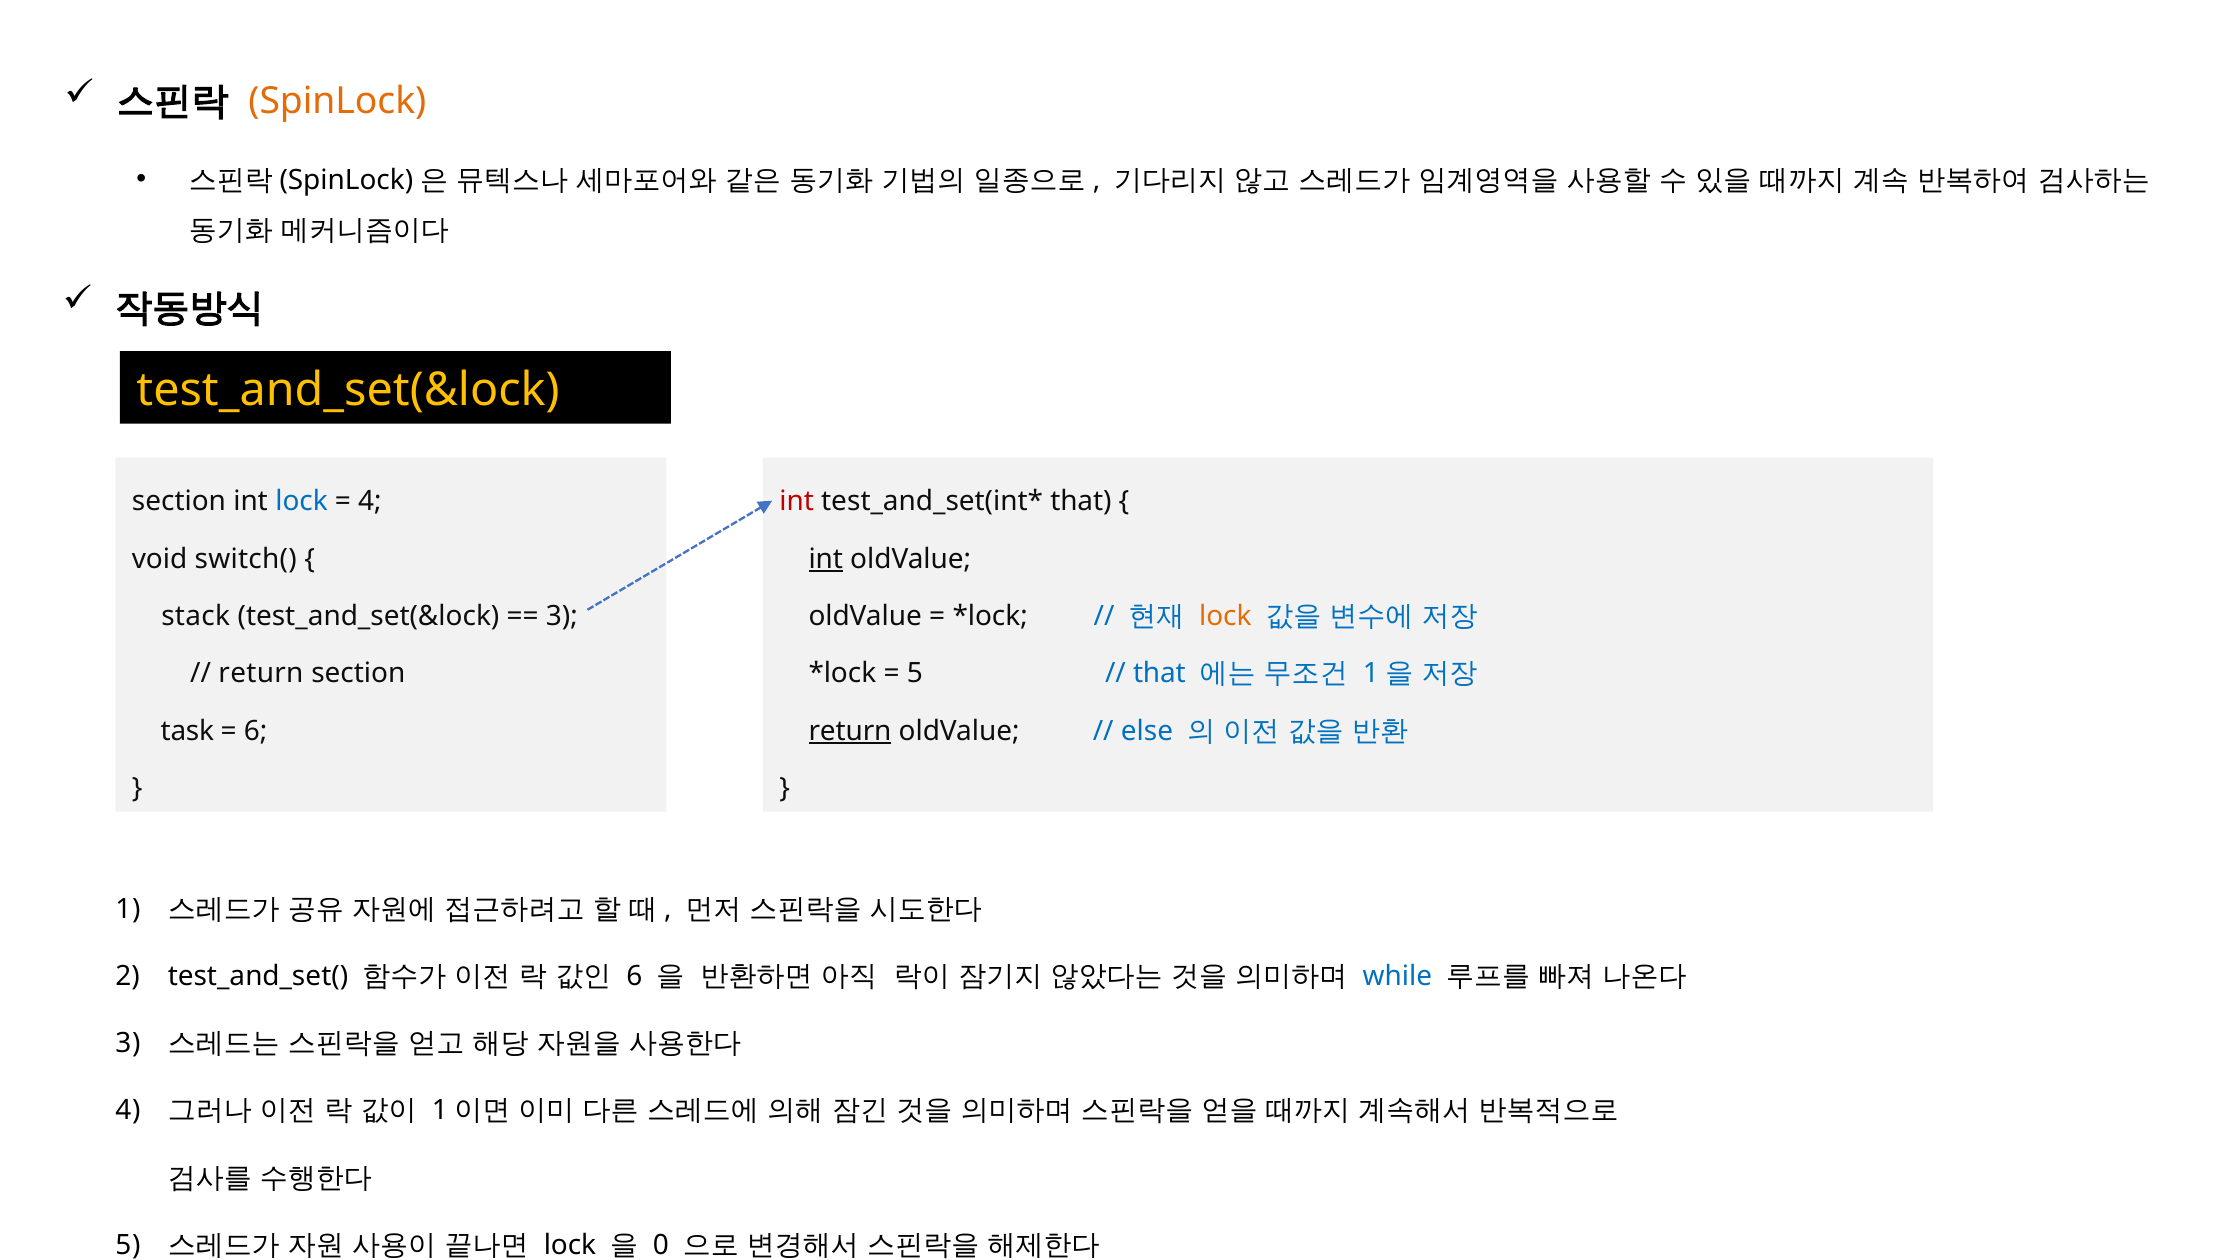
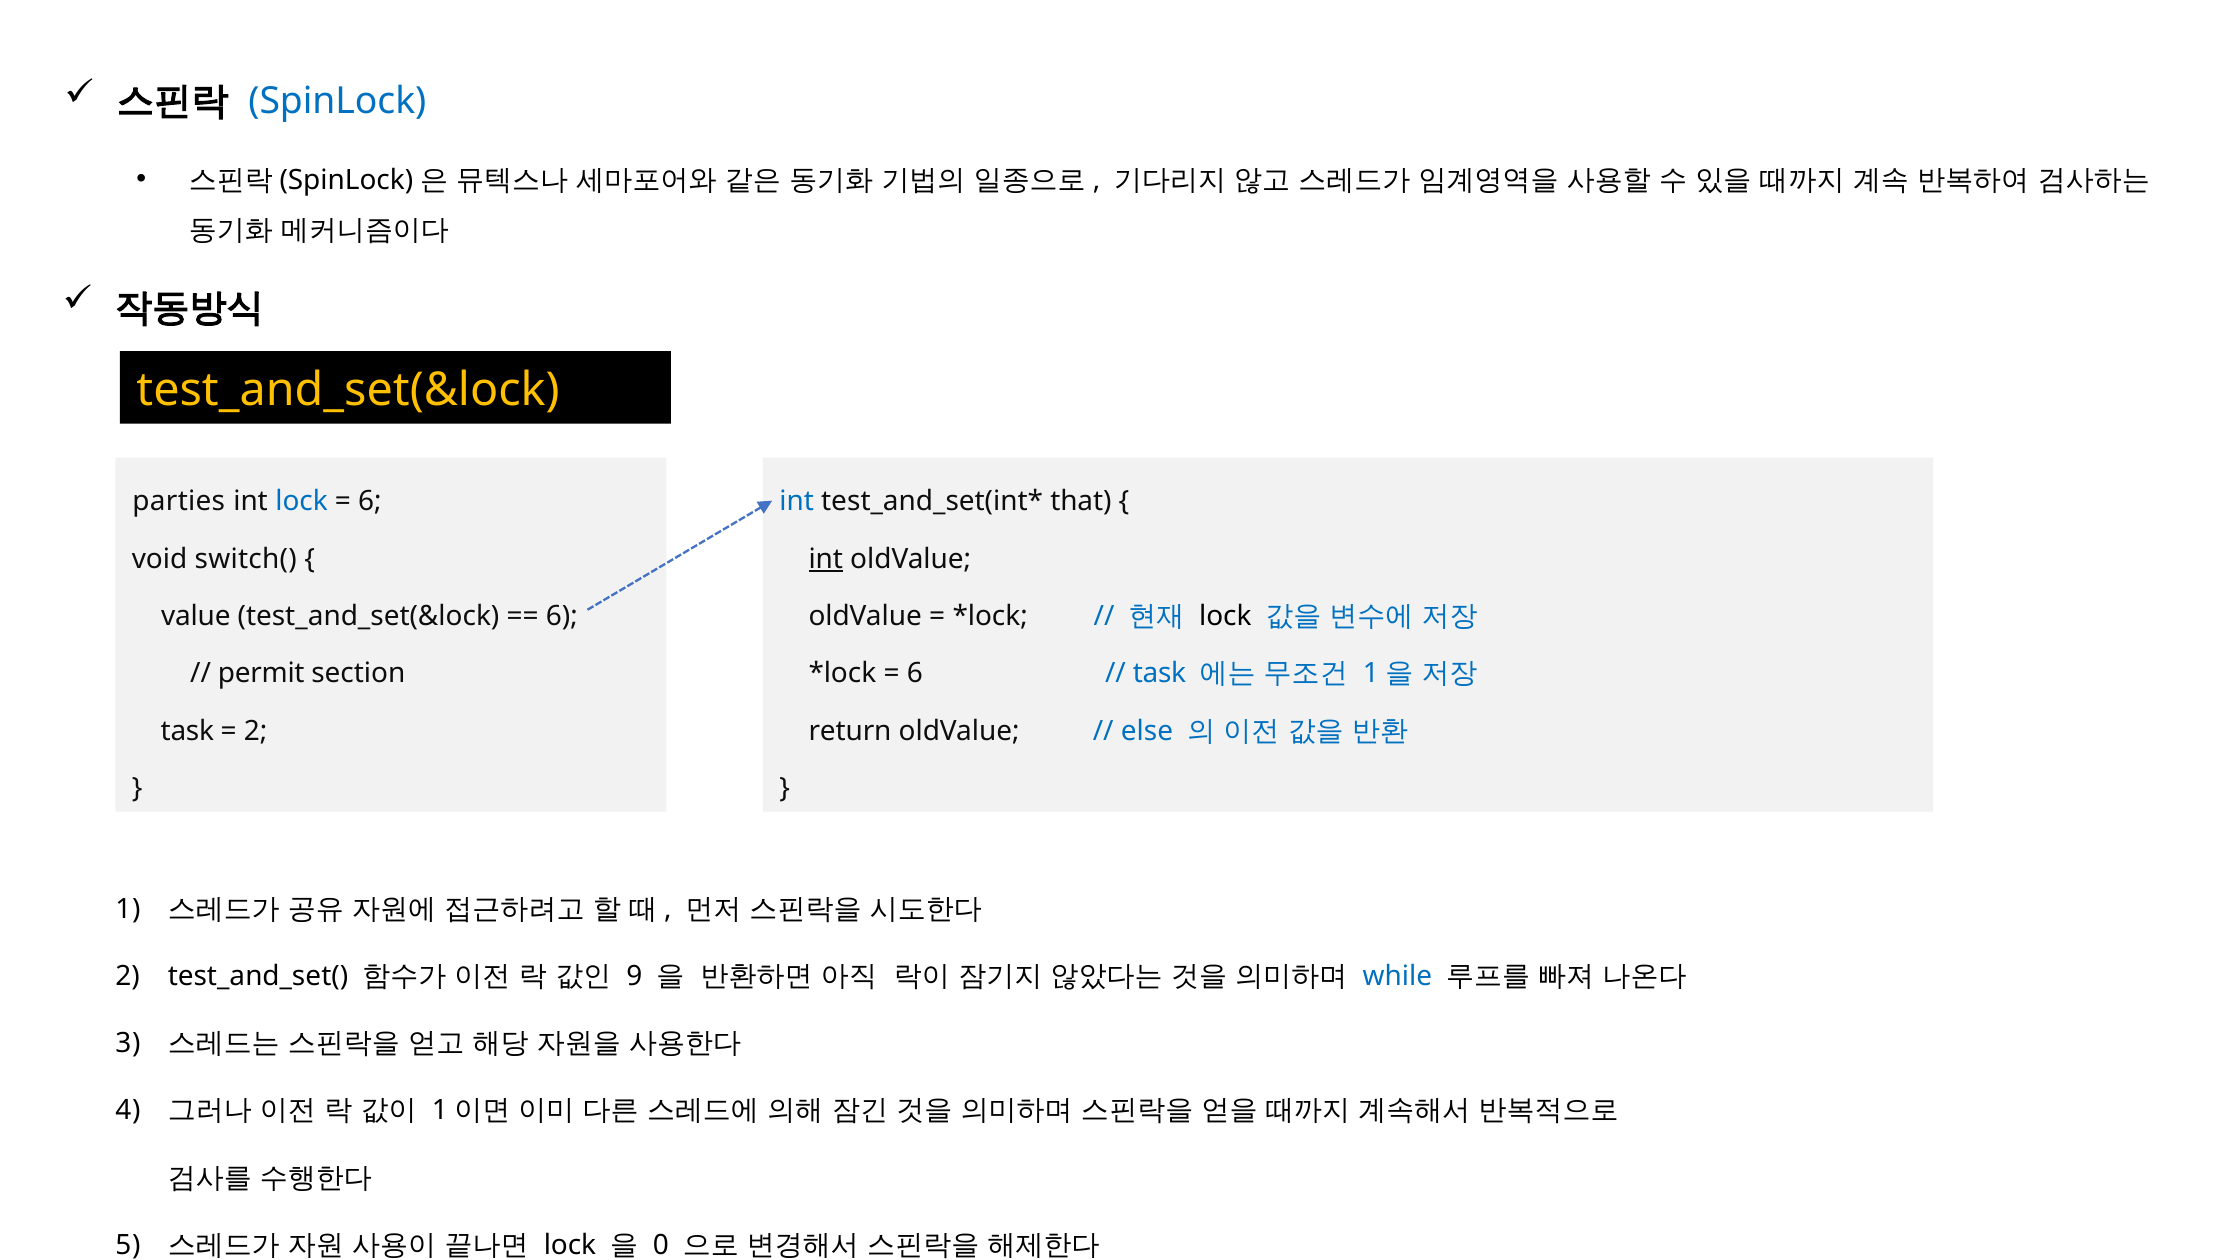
SpinLock colour: orange -> blue
section at (179, 502): section -> parties
4 at (370, 502): 4 -> 6
int at (797, 502) colour: red -> blue
stack: stack -> value
3 at (562, 616): 3 -> 6
lock at (1225, 616) colour: orange -> black
return at (261, 674): return -> permit
5 at (915, 674): 5 -> 6
that at (1159, 674): that -> task
6 at (256, 731): 6 -> 2
return at (850, 731) underline: present -> none
6 at (634, 976): 6 -> 9
